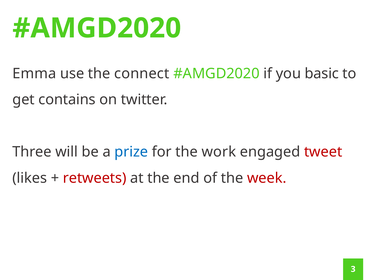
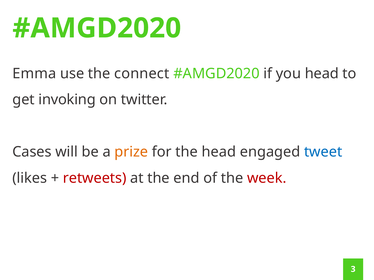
you basic: basic -> head
contains: contains -> invoking
Three: Three -> Cases
prize colour: blue -> orange
the work: work -> head
tweet colour: red -> blue
